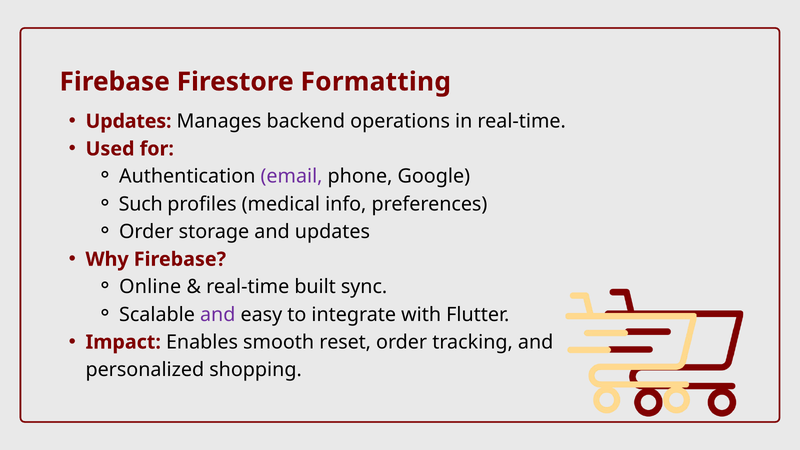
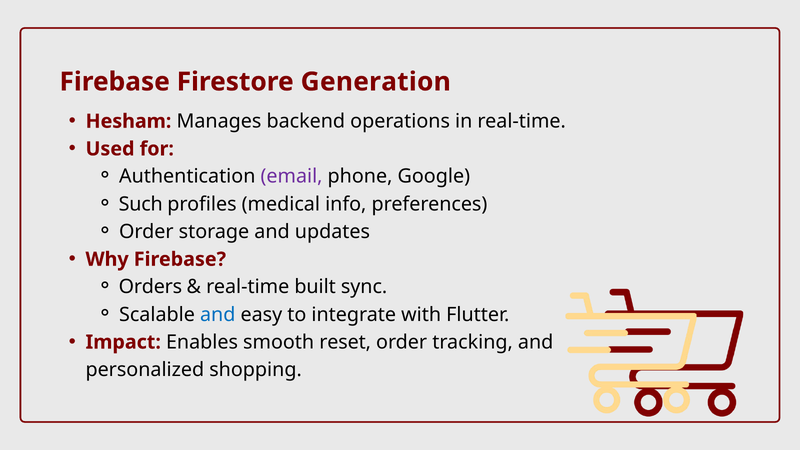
Formatting: Formatting -> Generation
Updates at (129, 121): Updates -> Hesham
Online: Online -> Orders
and at (218, 315) colour: purple -> blue
